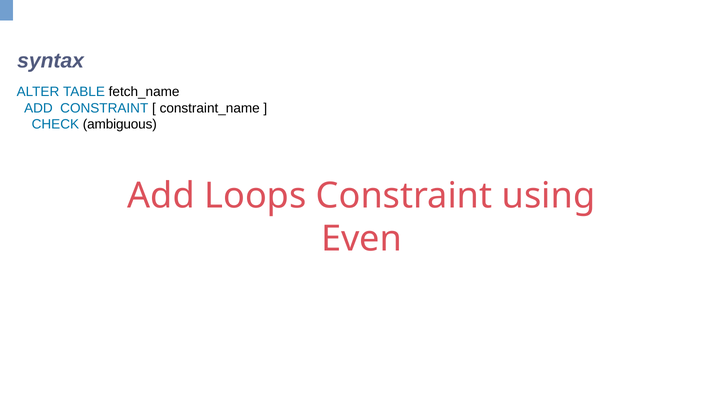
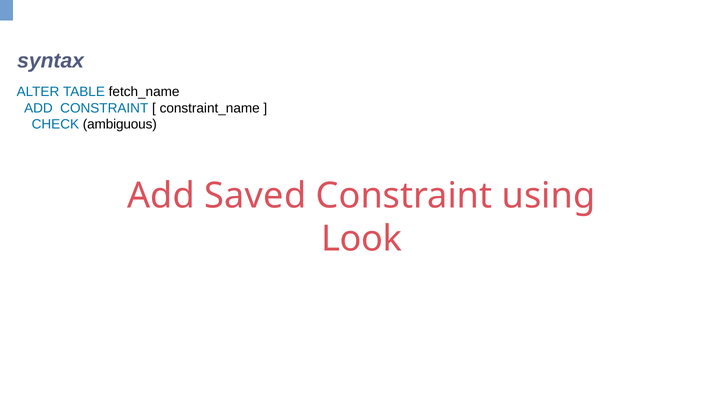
Loops: Loops -> Saved
Even: Even -> Look
